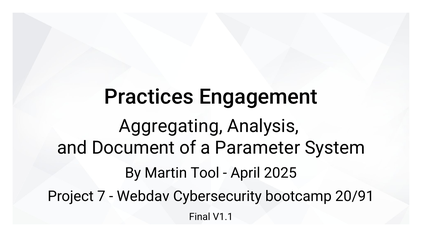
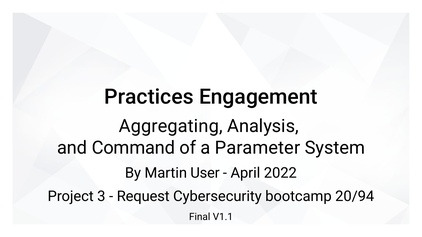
Document: Document -> Command
Tool: Tool -> User
2025: 2025 -> 2022
7: 7 -> 3
Webdav: Webdav -> Request
20/91: 20/91 -> 20/94
